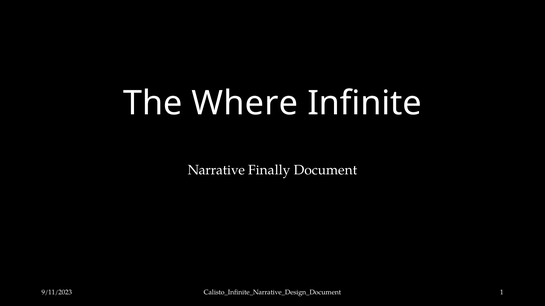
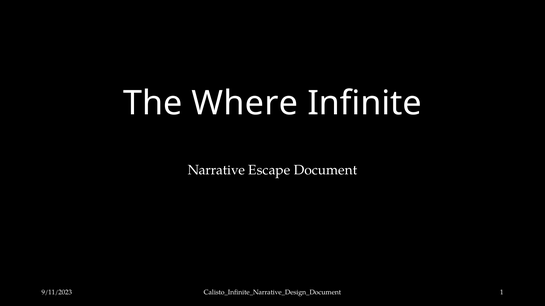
Finally: Finally -> Escape
